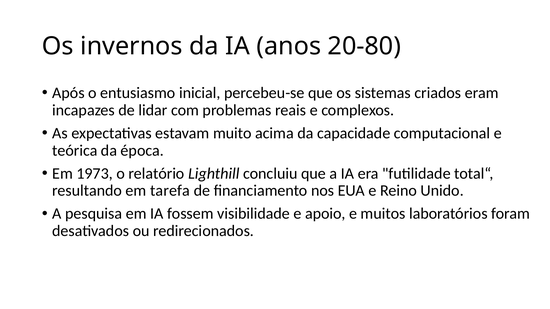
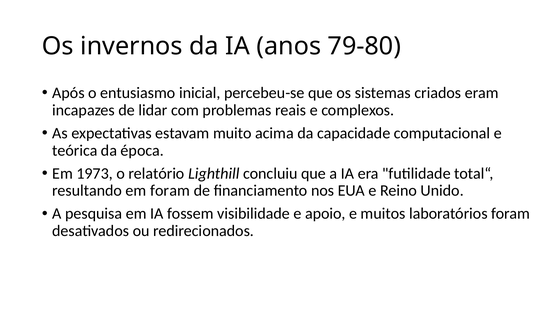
20-80: 20-80 -> 79-80
em tarefa: tarefa -> foram
